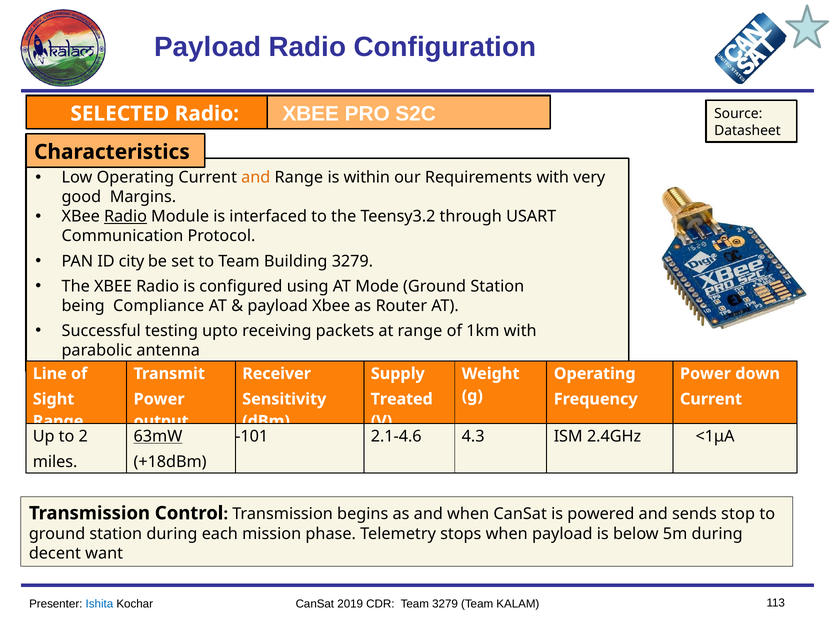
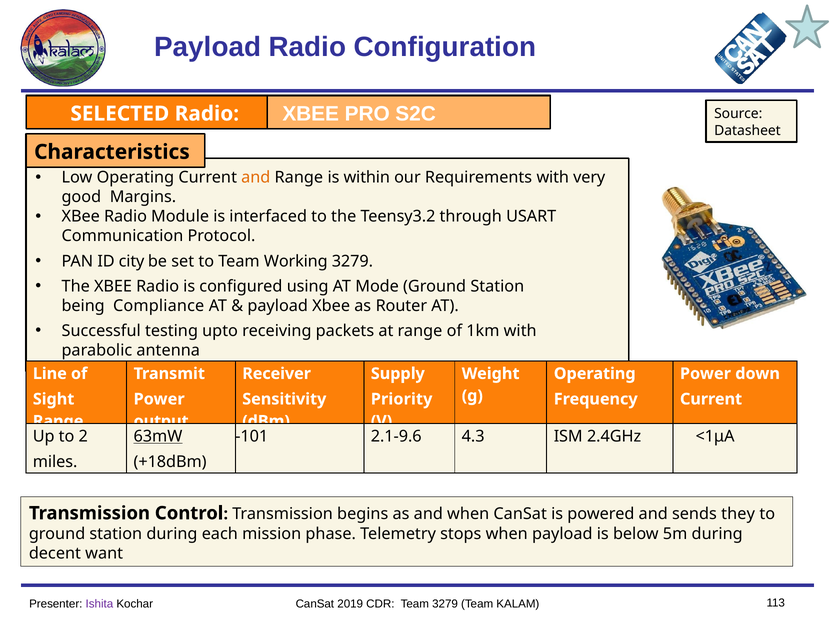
Radio at (126, 216) underline: present -> none
Building: Building -> Working
Treated: Treated -> Priority
2.1-4.6: 2.1-4.6 -> 2.1-9.6
stop: stop -> they
Ishita colour: blue -> purple
